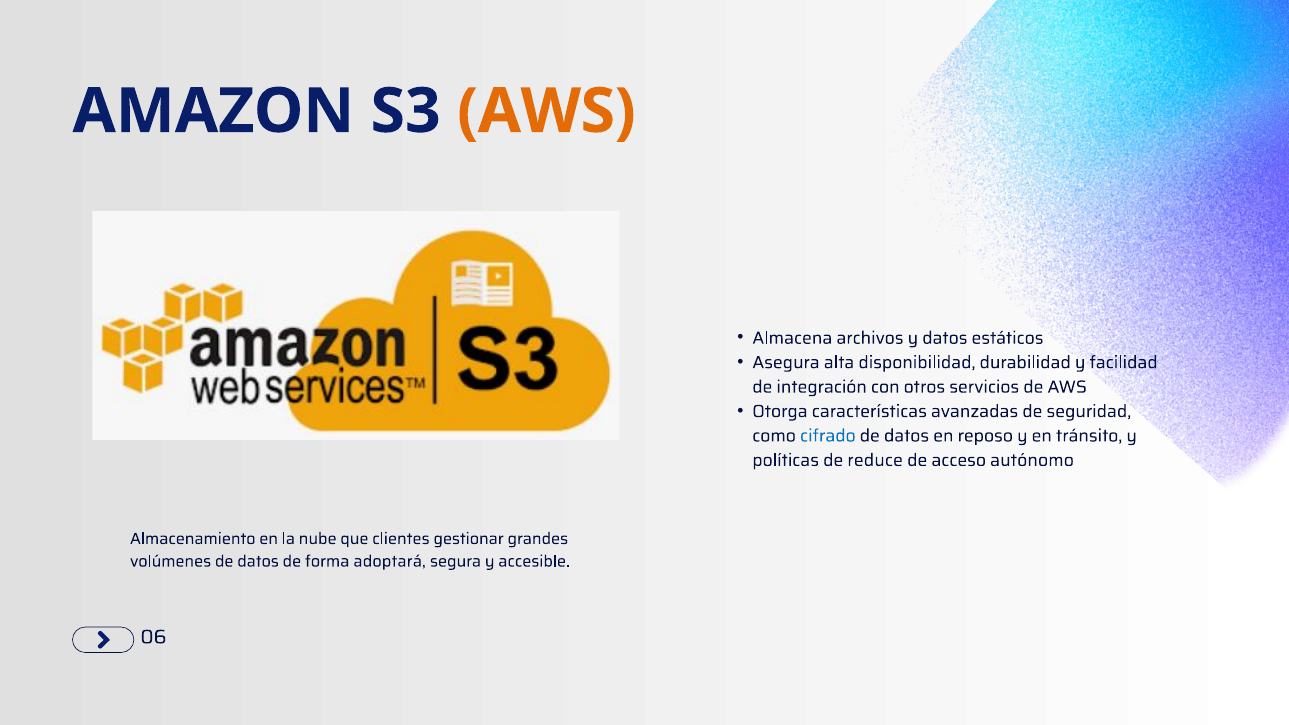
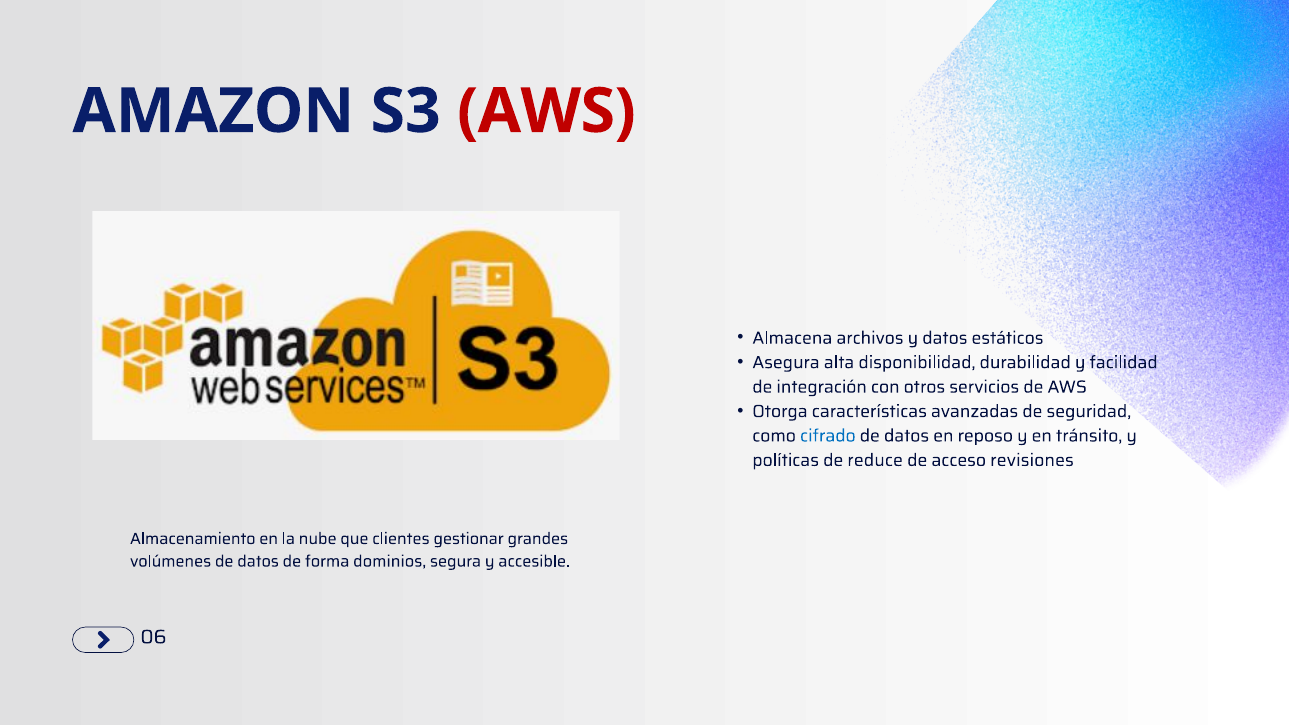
AWS at (546, 111) colour: orange -> red
autónomo: autónomo -> revisiones
adoptará: adoptará -> dominios
